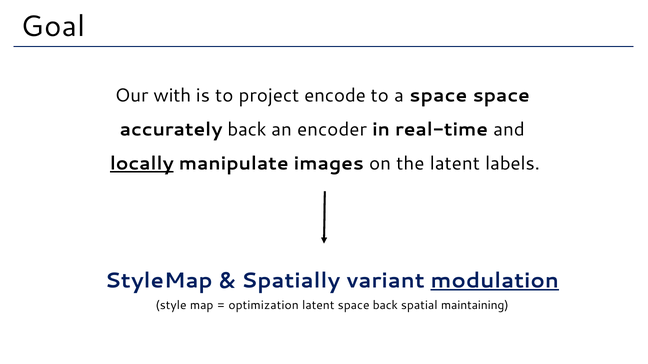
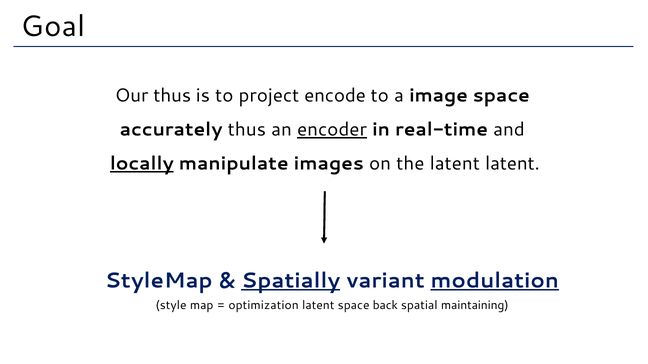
Our with: with -> thus
a space: space -> image
accurately back: back -> thus
encoder underline: none -> present
latent labels: labels -> latent
Spatially underline: none -> present
